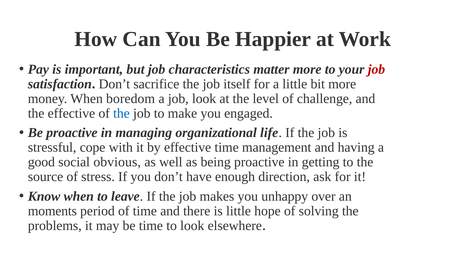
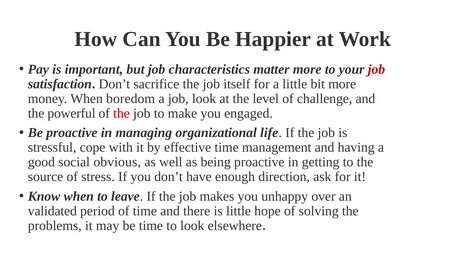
the effective: effective -> powerful
the at (121, 113) colour: blue -> red
moments: moments -> validated
